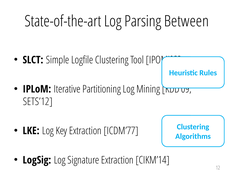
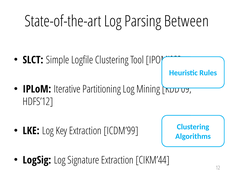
SETS’12: SETS’12 -> HDFS’12
ICDM’77: ICDM’77 -> ICDM’99
CIKM’14: CIKM’14 -> CIKM’44
